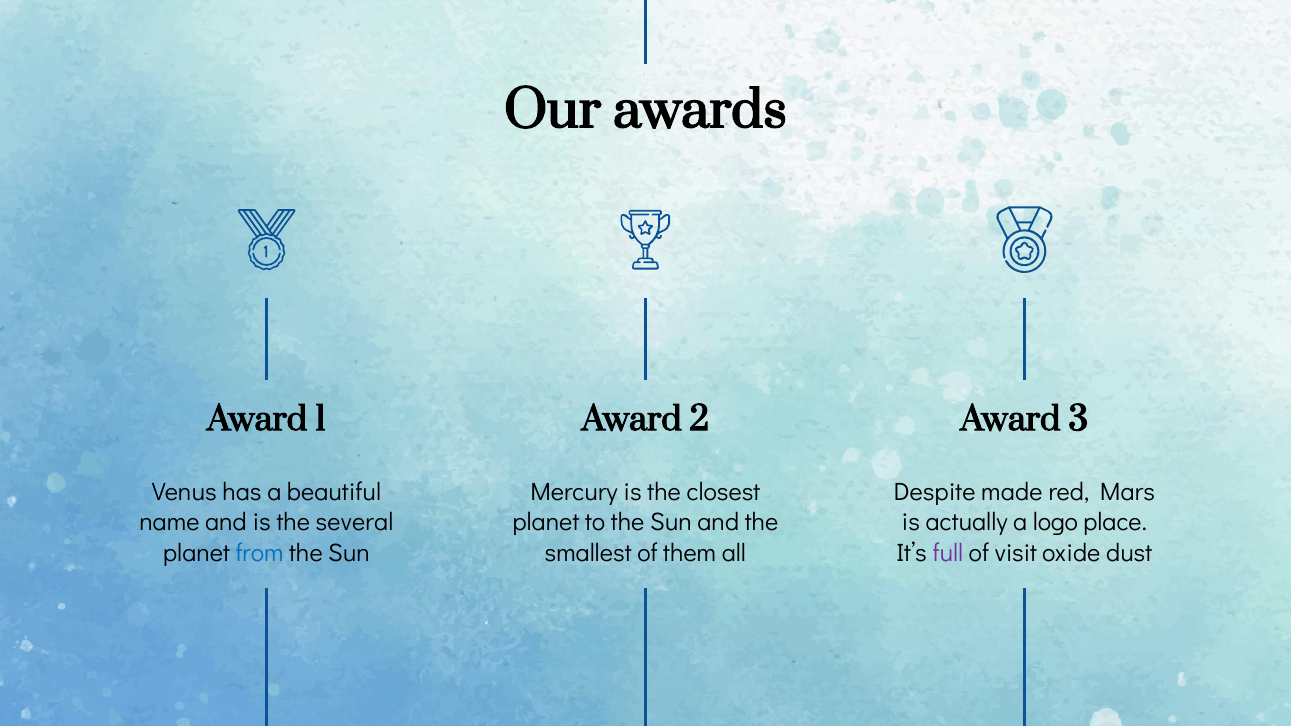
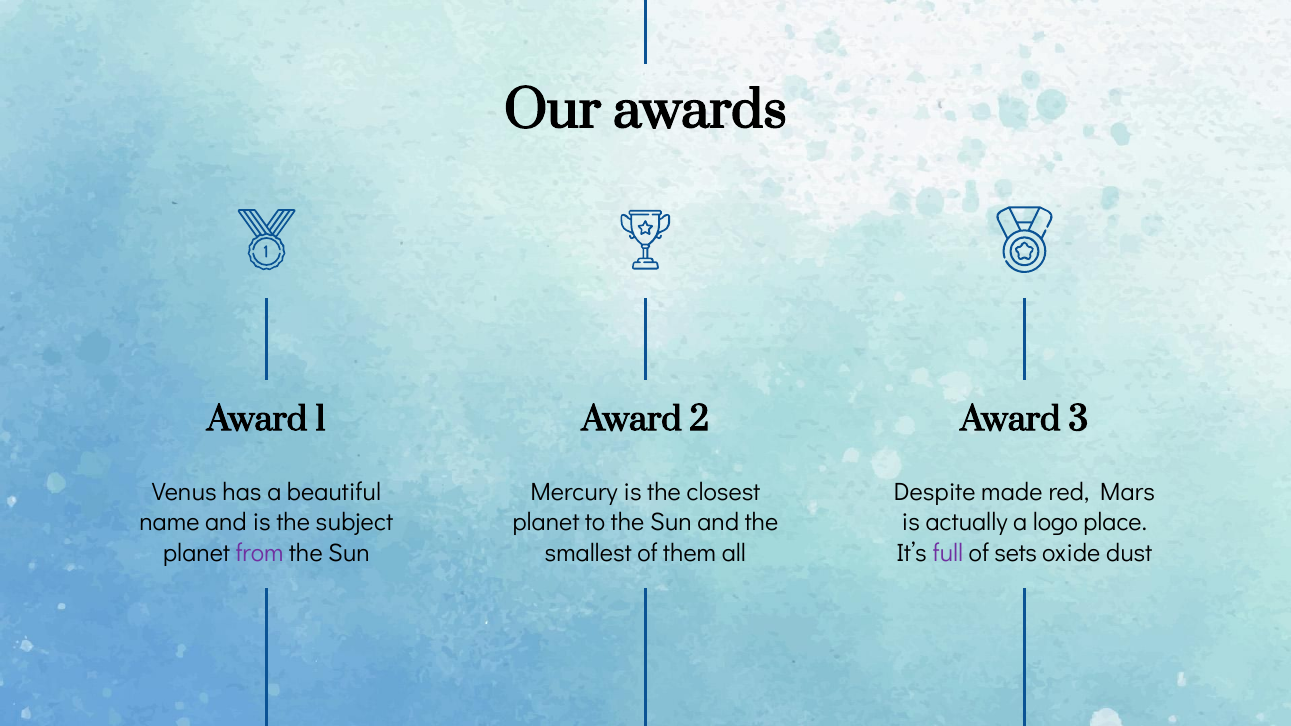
several: several -> subject
from colour: blue -> purple
visit: visit -> sets
